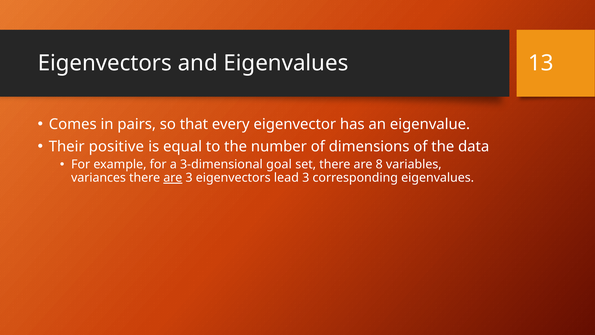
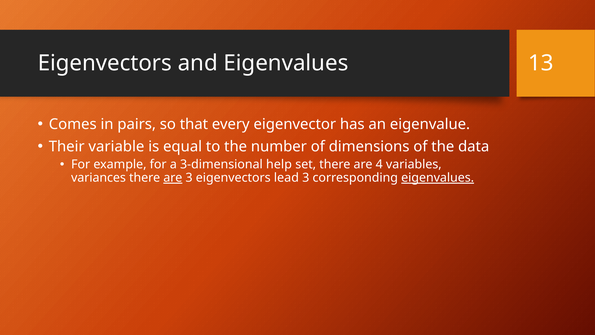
positive: positive -> variable
goal: goal -> help
8: 8 -> 4
eigenvalues at (438, 178) underline: none -> present
